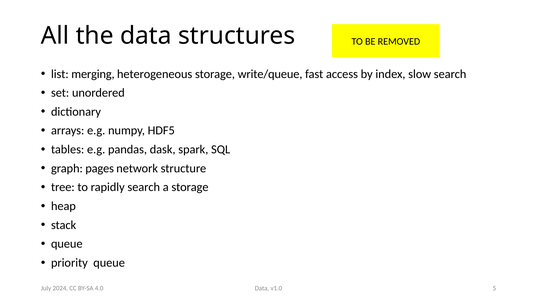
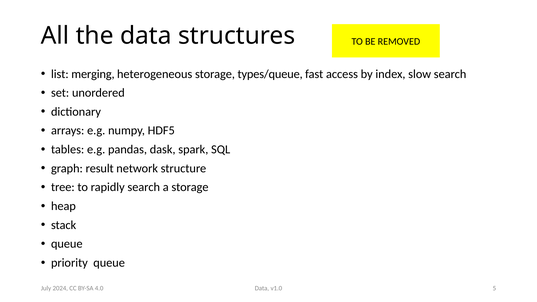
write/queue: write/queue -> types/queue
pages: pages -> result
